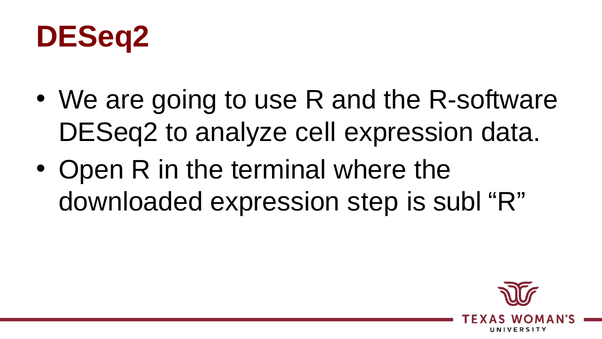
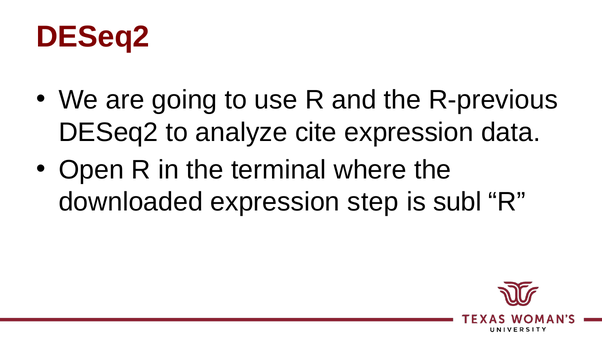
R-software: R-software -> R-previous
cell: cell -> cite
